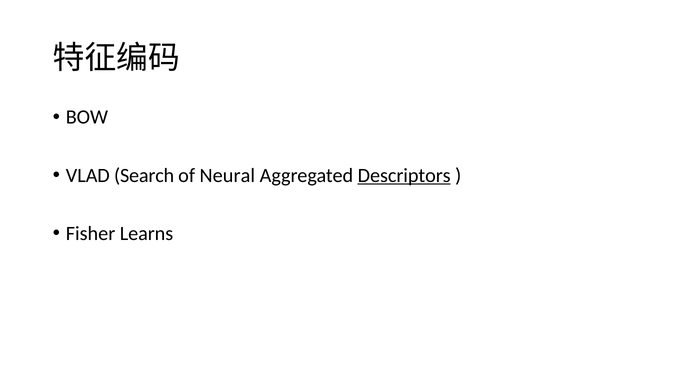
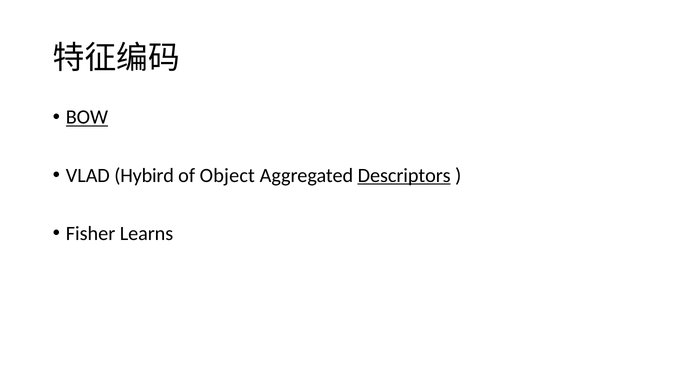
BOW underline: none -> present
Search: Search -> Hybird
Neural: Neural -> Object
